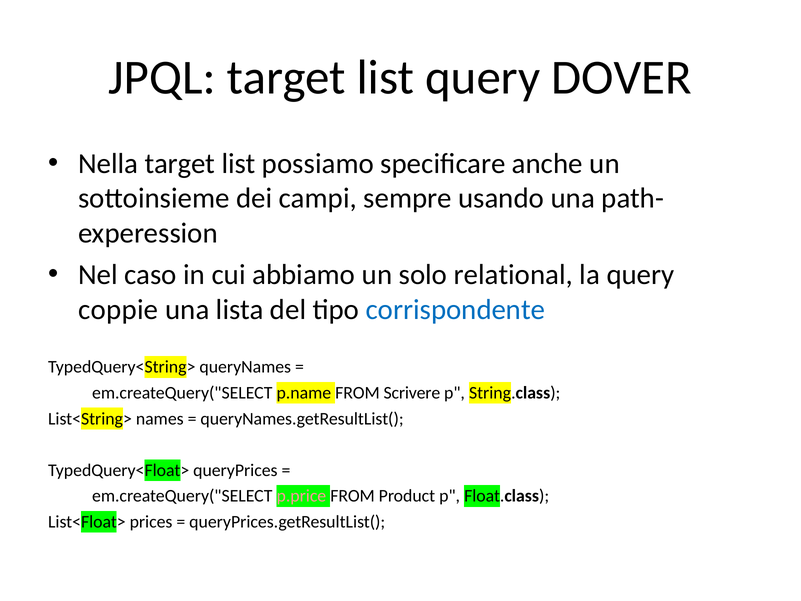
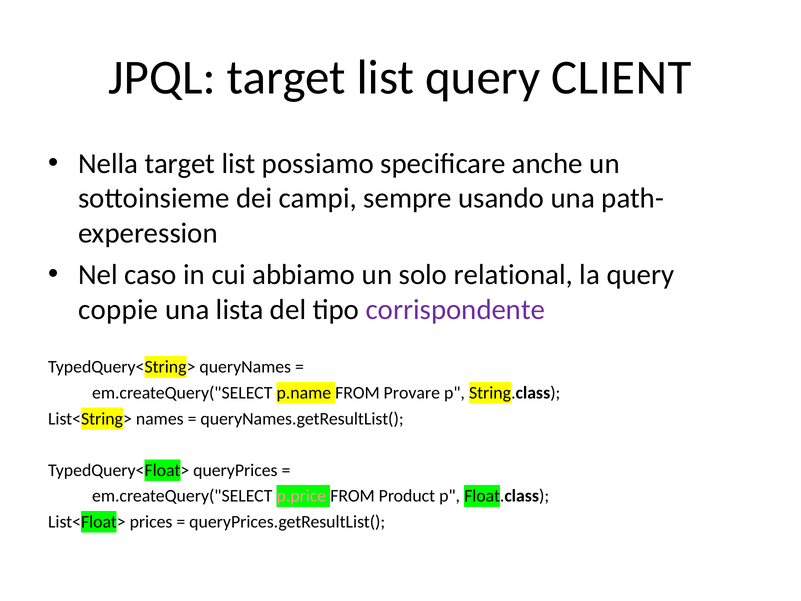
DOVER: DOVER -> CLIENT
corrispondente colour: blue -> purple
Scrivere: Scrivere -> Provare
